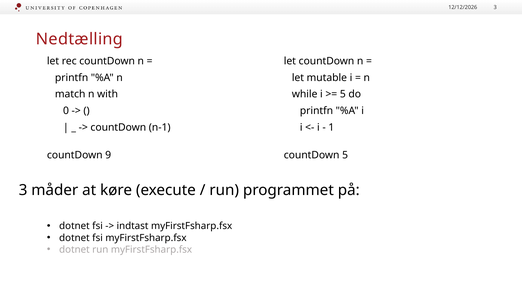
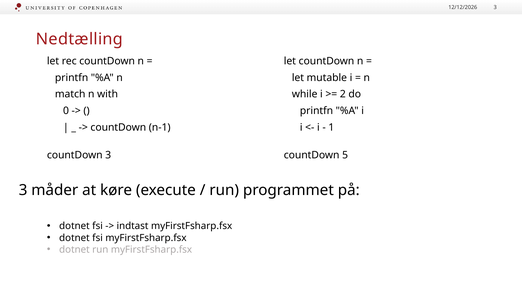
5 at (343, 94): 5 -> 2
countDown 9: 9 -> 3
